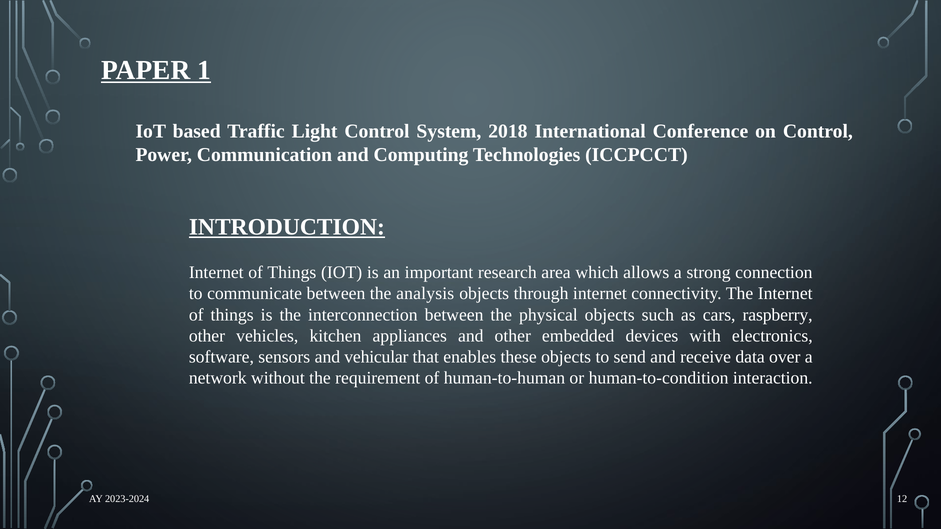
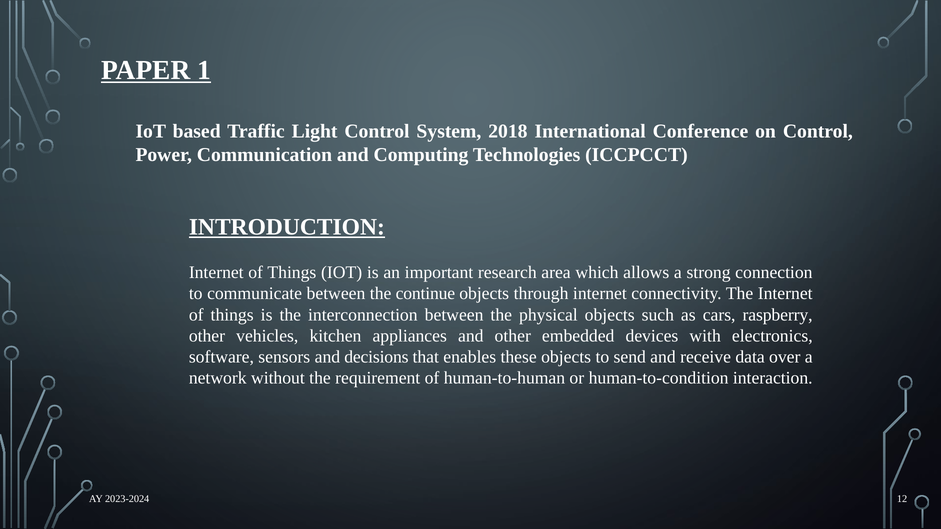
analysis: analysis -> continue
vehicular: vehicular -> decisions
